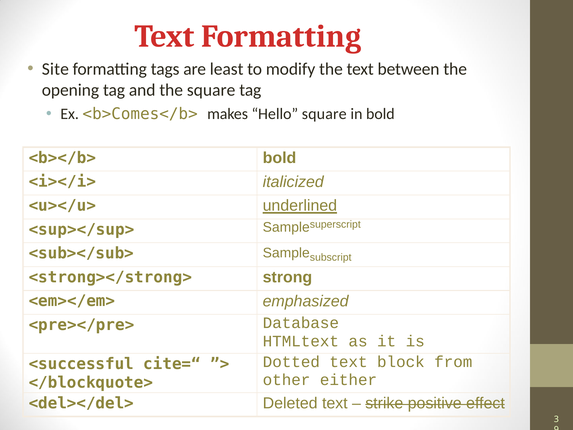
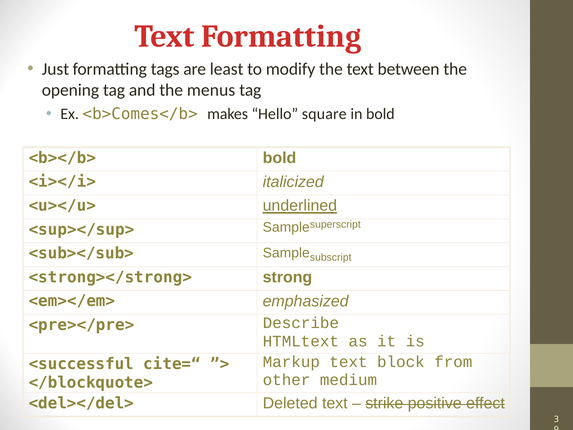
Site: Site -> Just
the square: square -> menus
Database: Database -> Describe
Dotted: Dotted -> Markup
either: either -> medium
